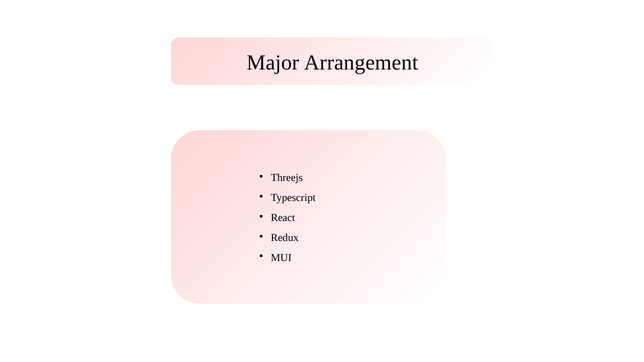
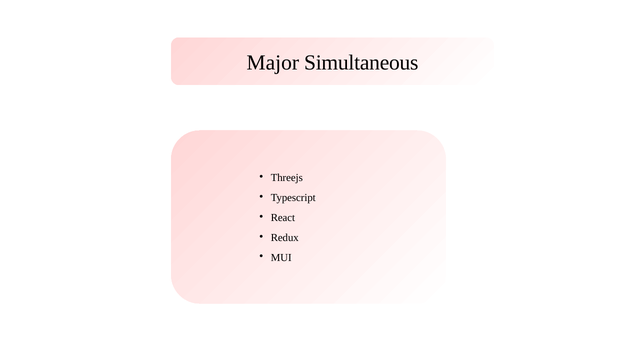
Arrangement: Arrangement -> Simultaneous
